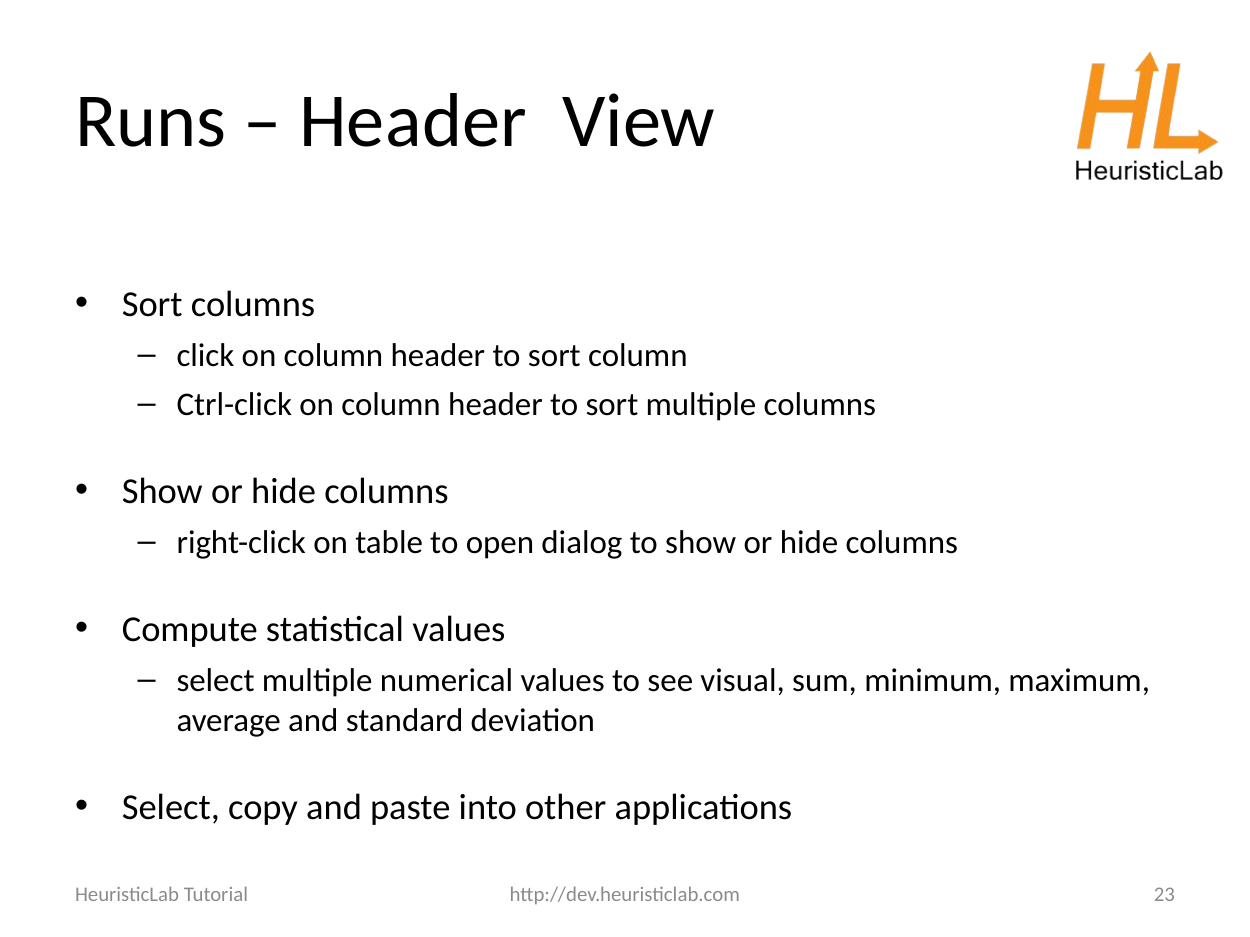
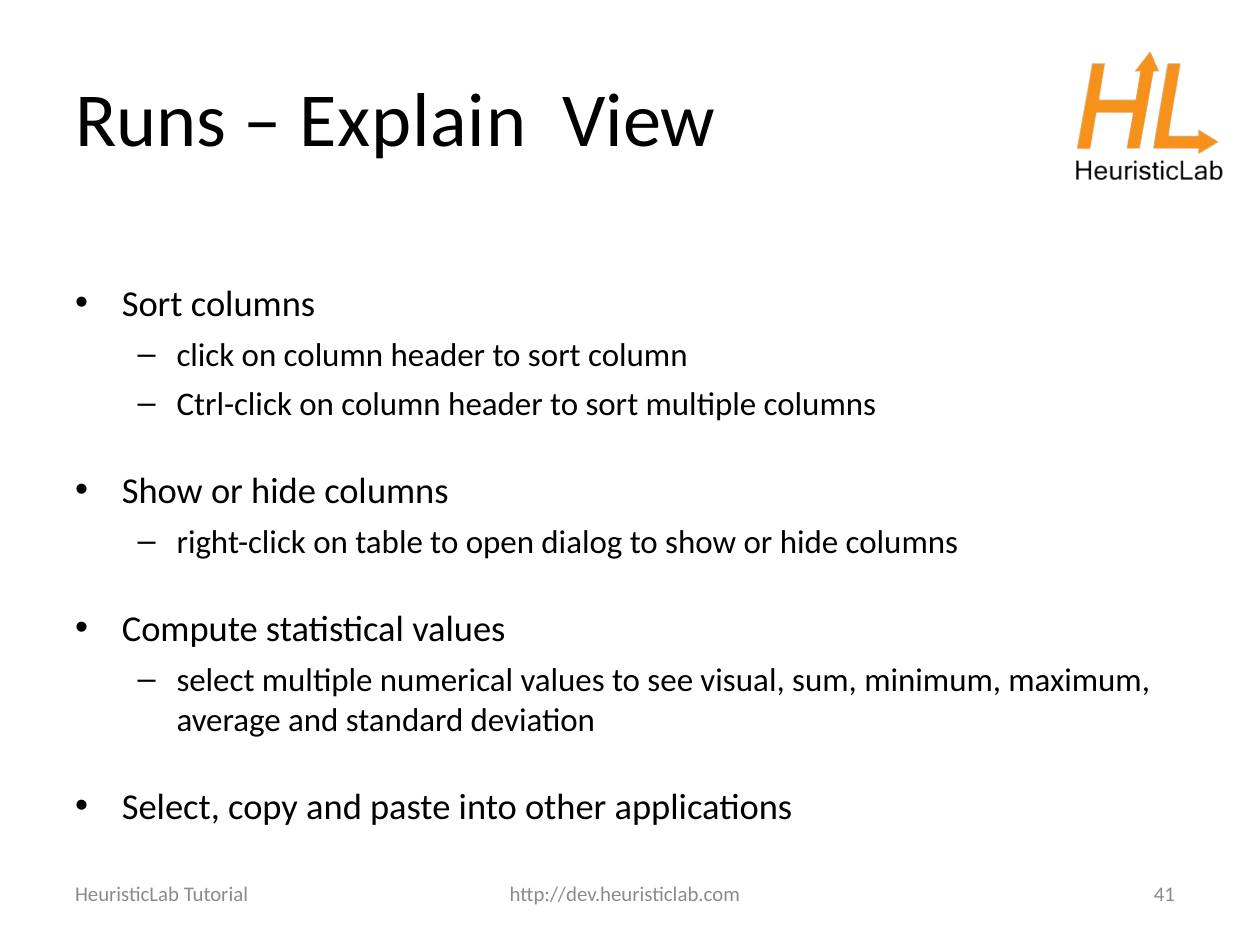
Header at (413, 121): Header -> Explain
23: 23 -> 41
